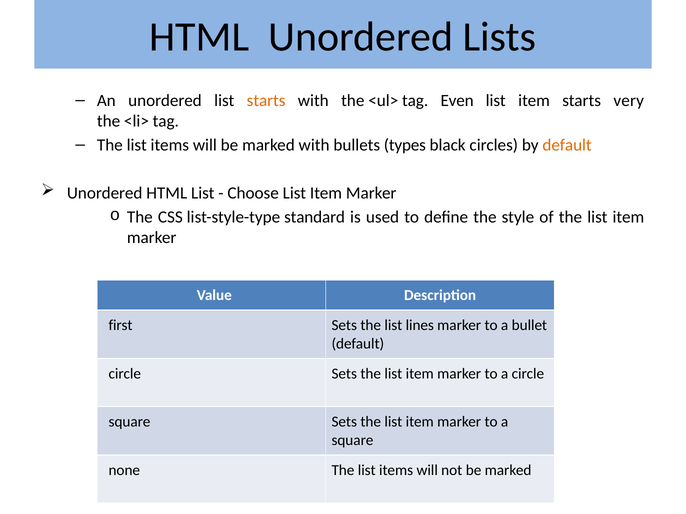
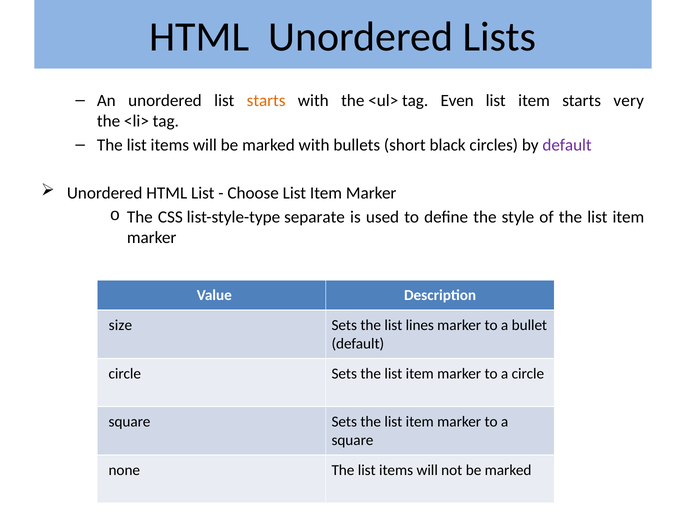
types: types -> short
default at (567, 145) colour: orange -> purple
standard: standard -> separate
first: first -> size
